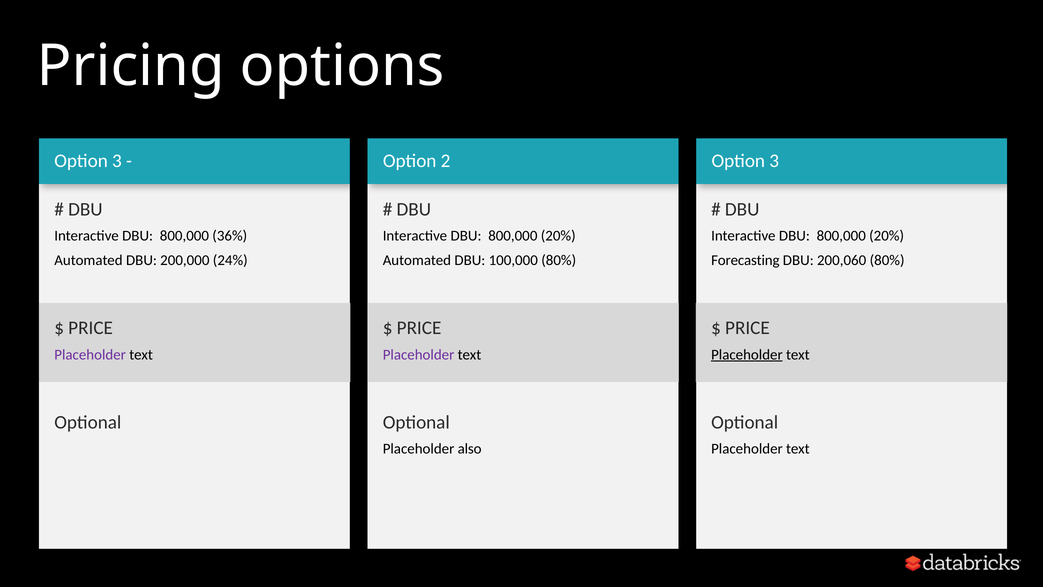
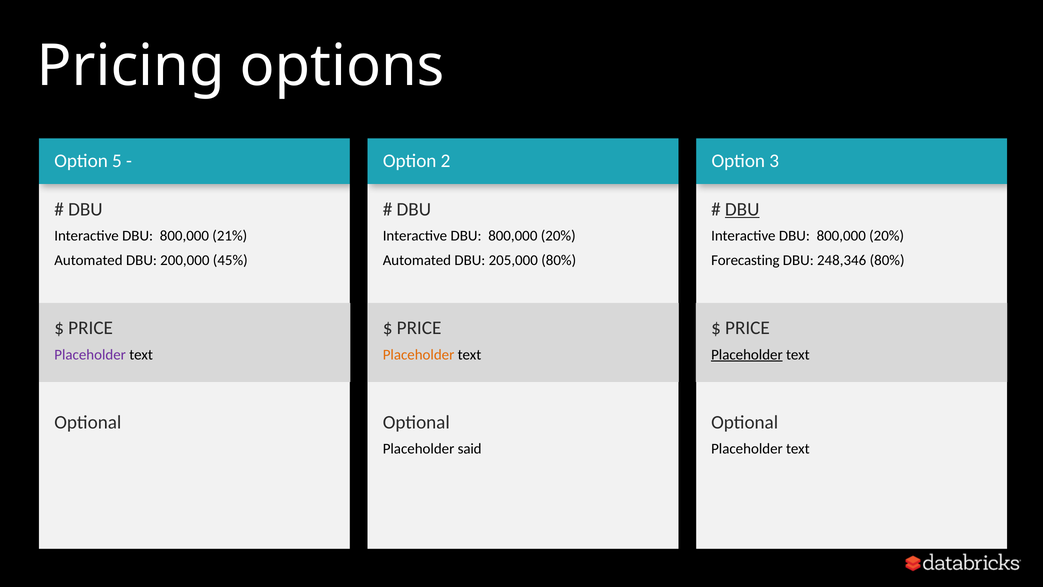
3 at (117, 161): 3 -> 5
DBU at (742, 209) underline: none -> present
36%: 36% -> 21%
24%: 24% -> 45%
100,000: 100,000 -> 205,000
200,060: 200,060 -> 248,346
Placeholder at (419, 354) colour: purple -> orange
also: also -> said
